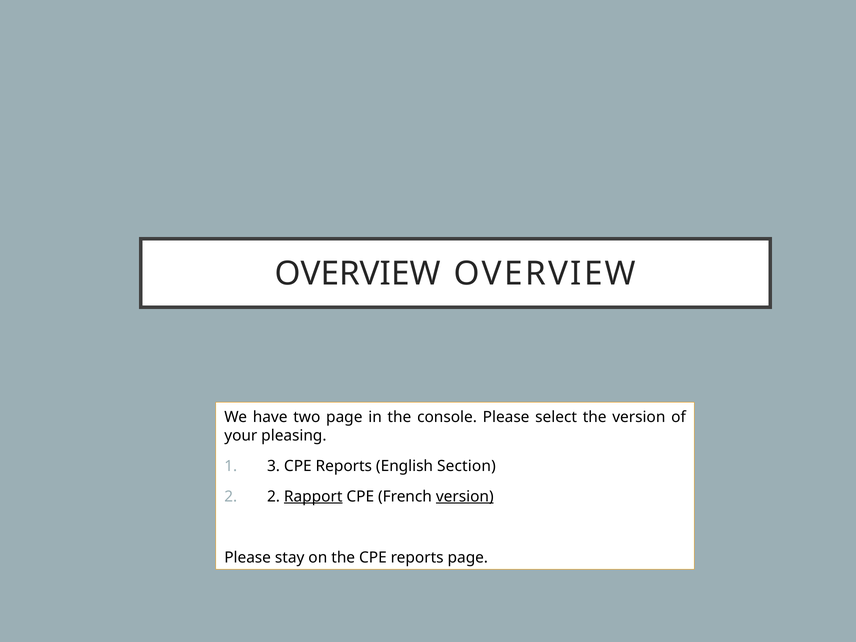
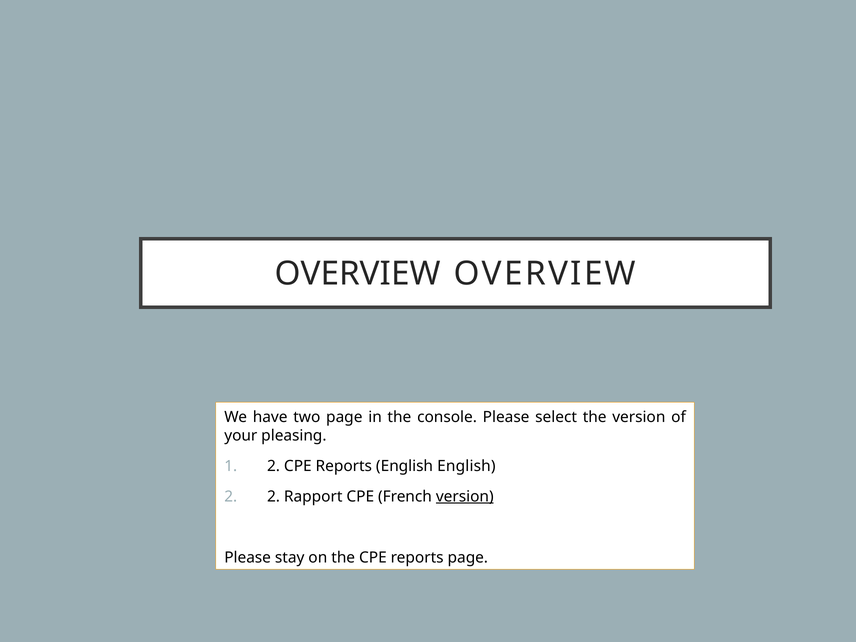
1 3: 3 -> 2
English Section: Section -> English
Rapport underline: present -> none
